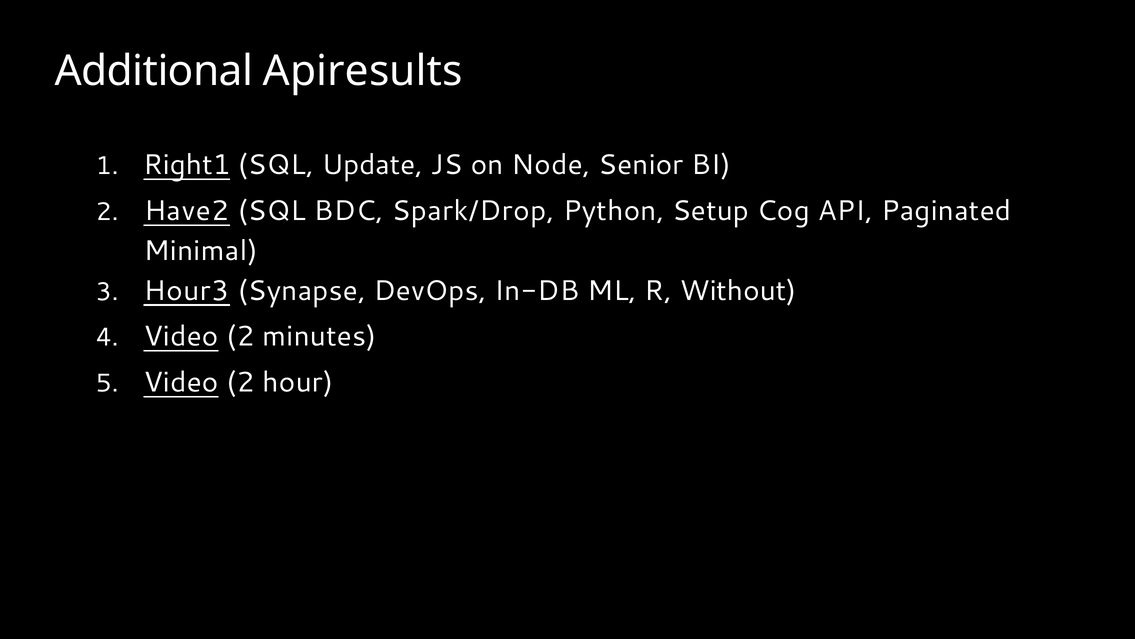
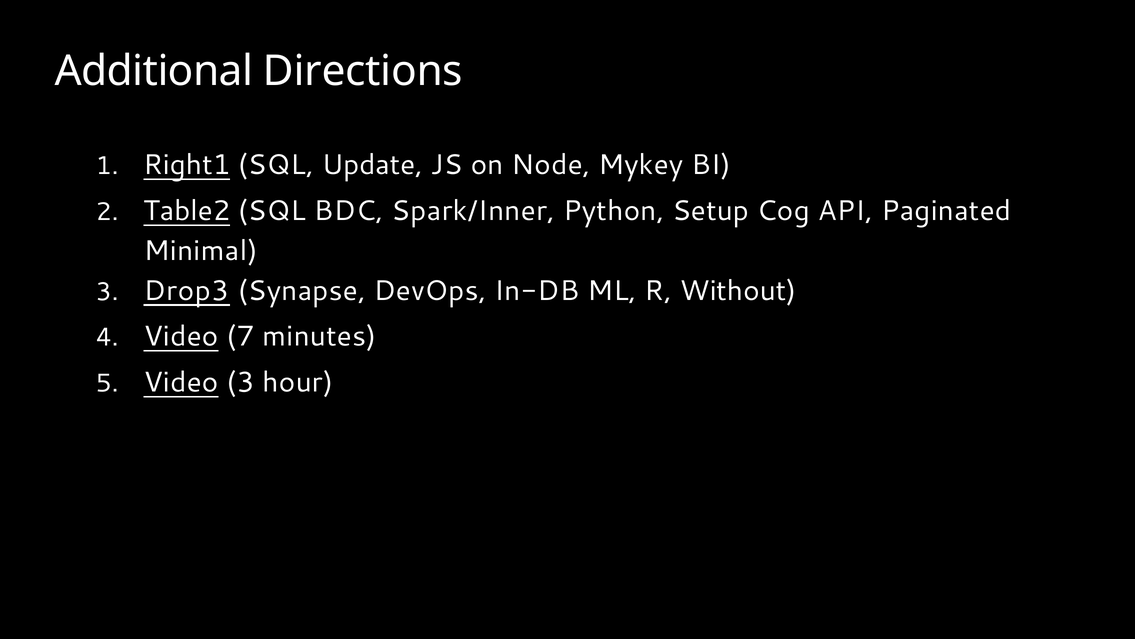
Apiresults: Apiresults -> Directions
Senior: Senior -> Mykey
Have2: Have2 -> Table2
Spark/Drop: Spark/Drop -> Spark/Inner
Hour3: Hour3 -> Drop3
2 at (240, 336): 2 -> 7
2 at (240, 382): 2 -> 3
